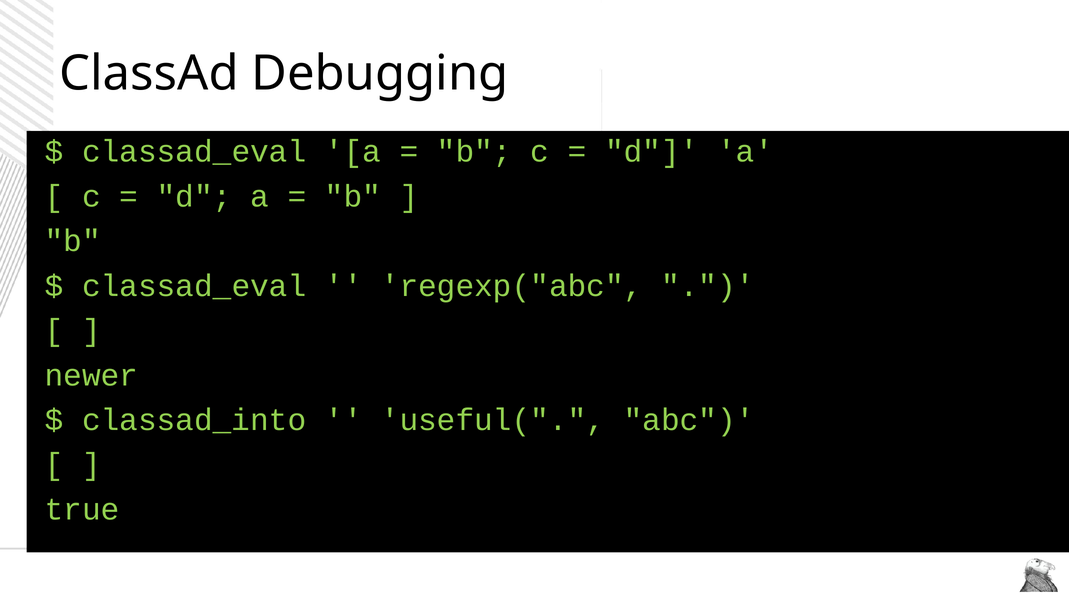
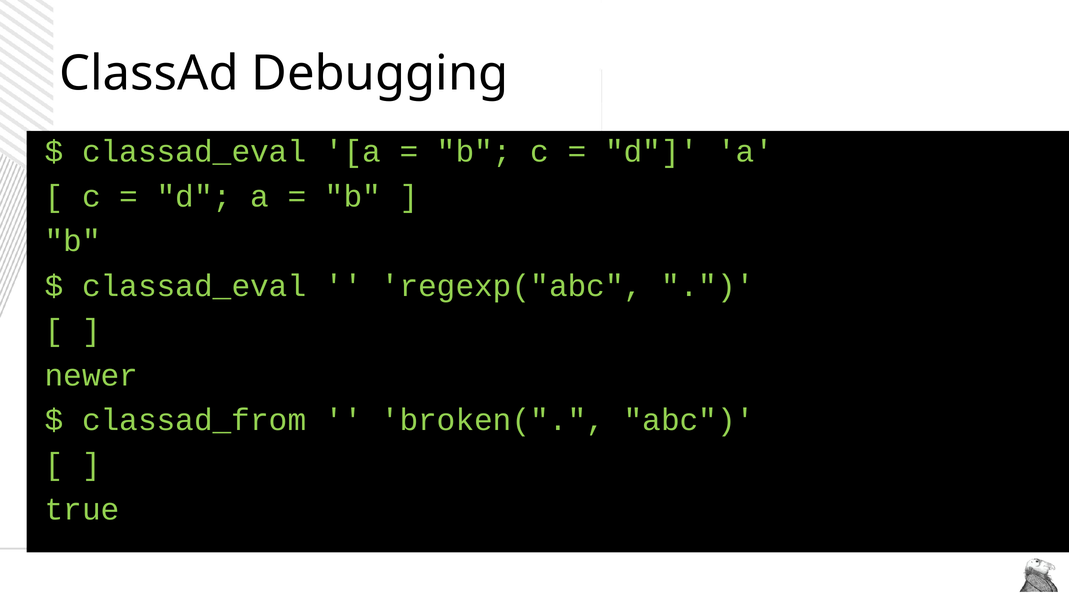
classad_into: classad_into -> classad_from
useful(: useful( -> broken(
